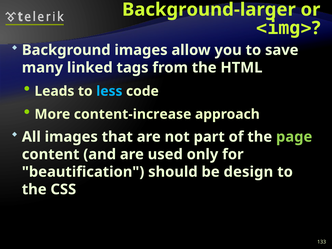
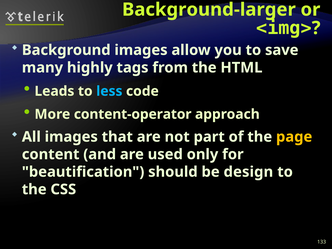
linked: linked -> highly
content-increase: content-increase -> content-operator
page colour: light green -> yellow
